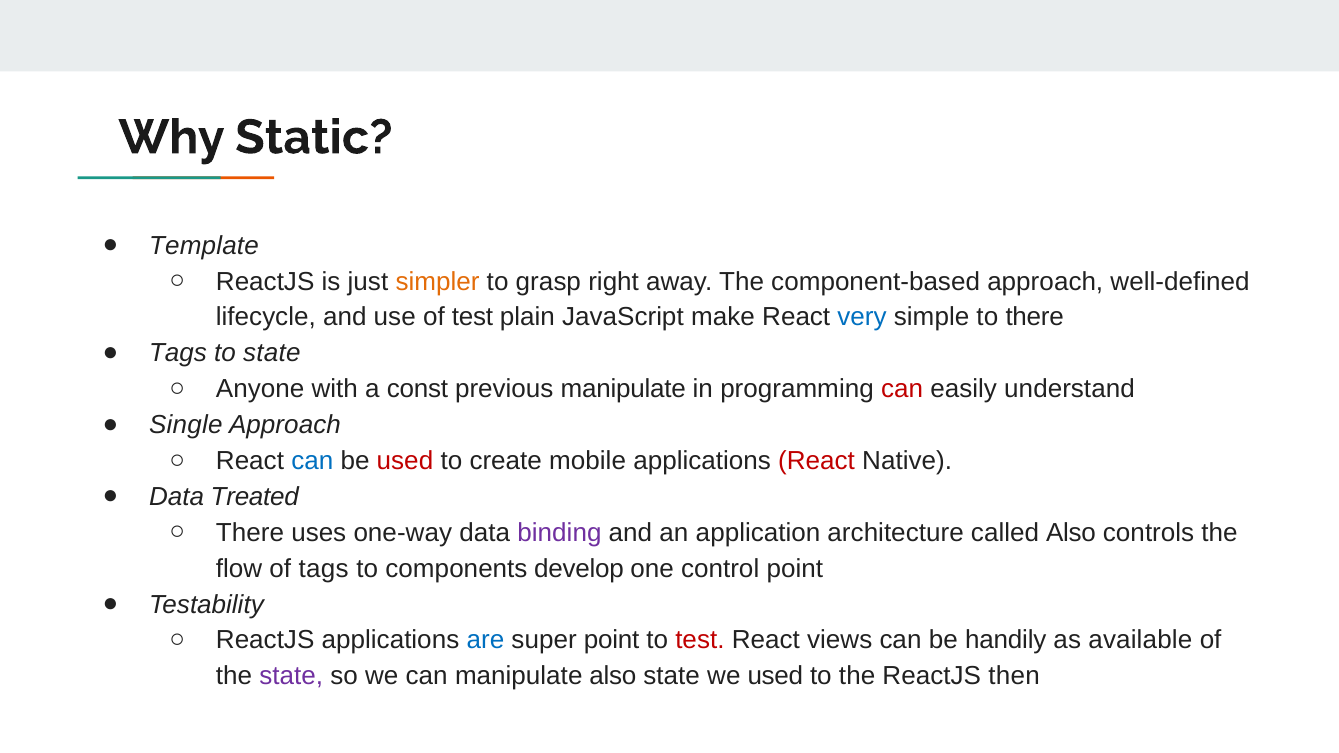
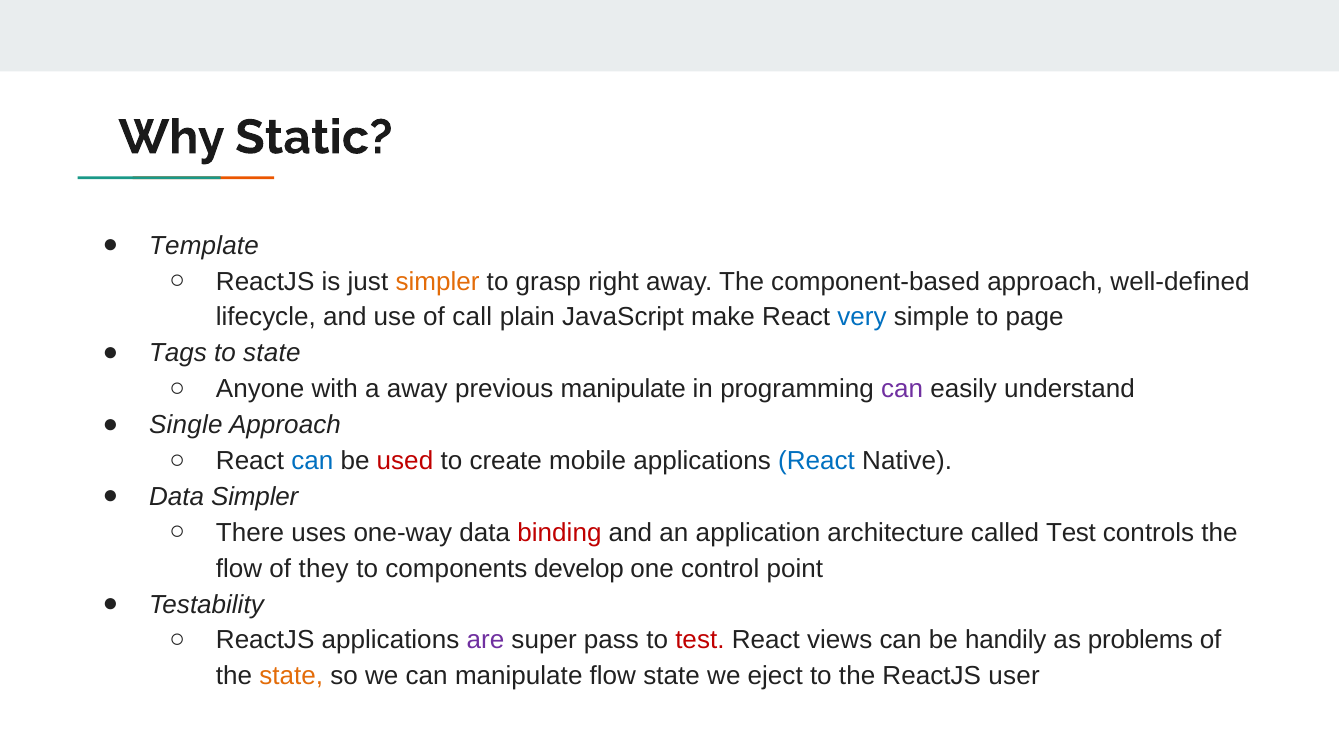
of test: test -> call
to there: there -> page
a const: const -> away
can at (902, 389) colour: red -> purple
React at (817, 461) colour: red -> blue
Data Treated: Treated -> Simpler
binding colour: purple -> red
called Also: Also -> Test
of tags: tags -> they
are colour: blue -> purple
super point: point -> pass
available: available -> problems
state at (291, 676) colour: purple -> orange
manipulate also: also -> flow
we used: used -> eject
then: then -> user
